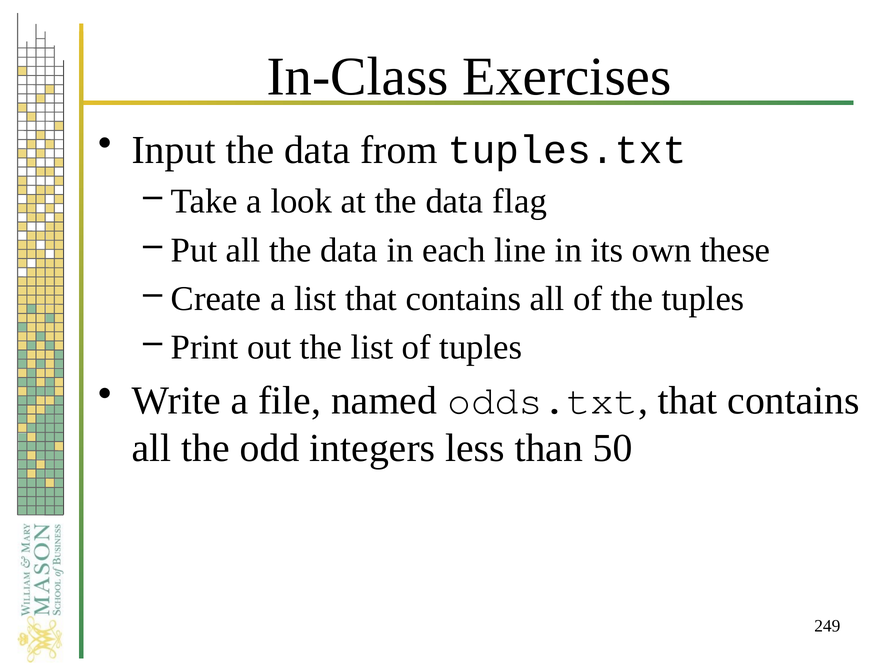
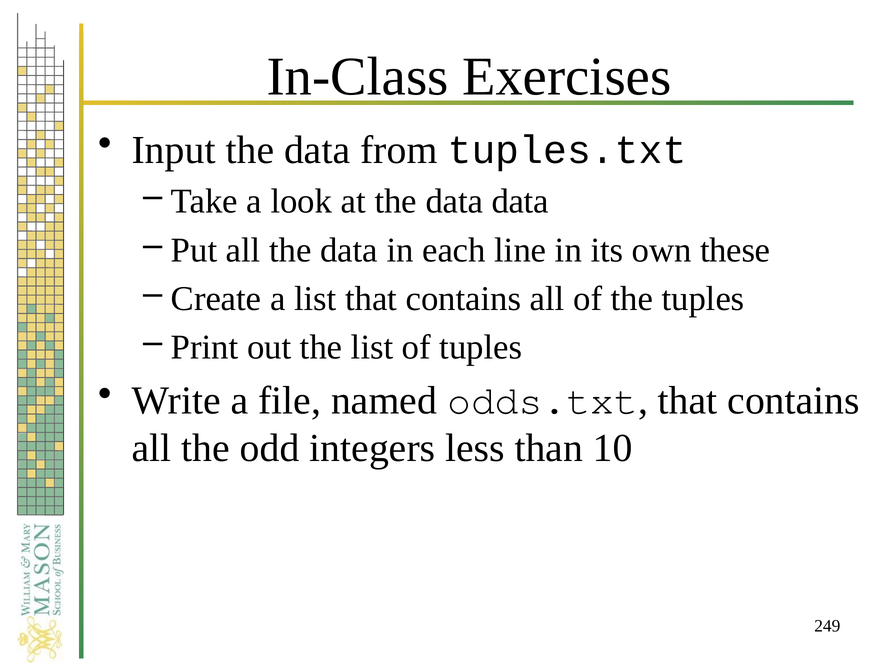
data flag: flag -> data
50: 50 -> 10
